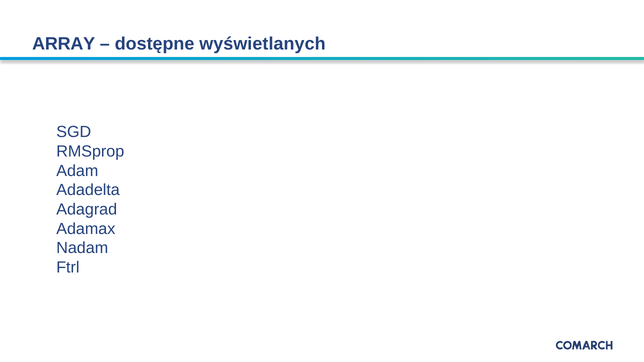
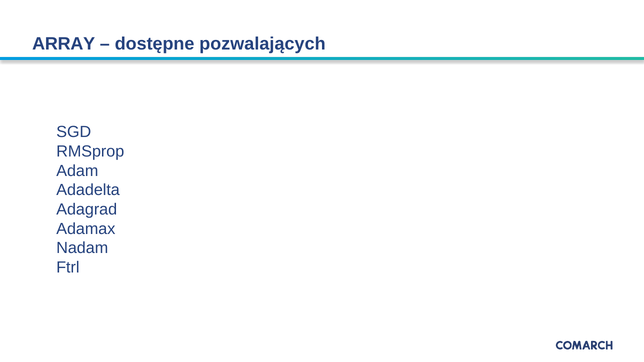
wyświetlanych: wyświetlanych -> pozwalających
